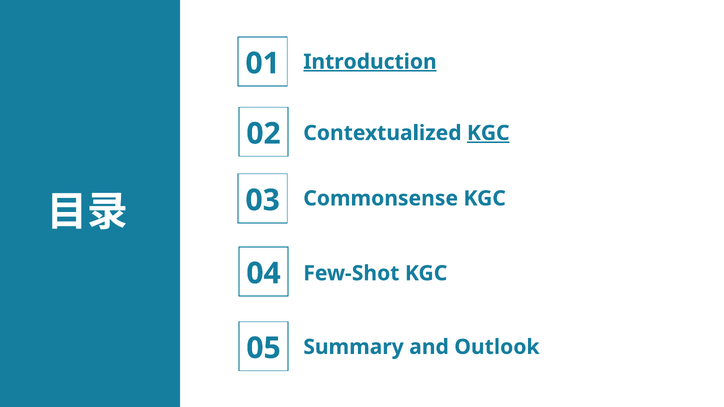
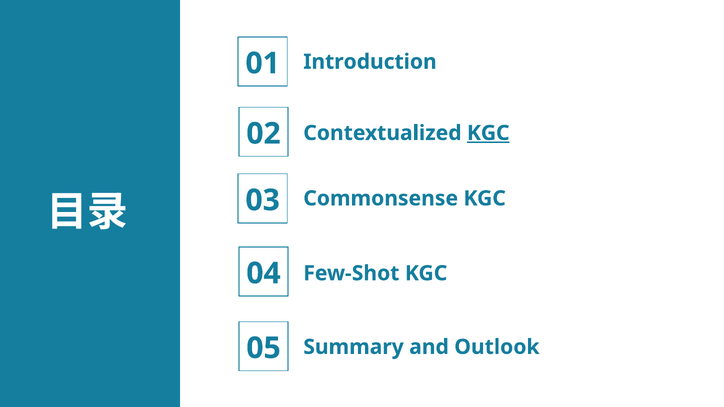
Introduction underline: present -> none
